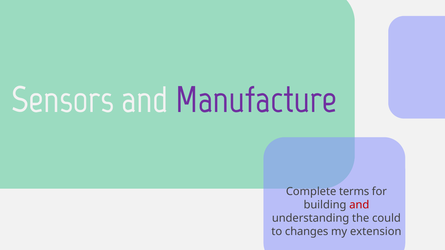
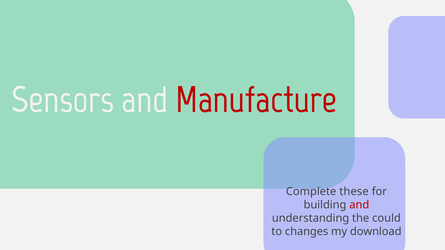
Manufacture colour: purple -> red
terms: terms -> these
extension: extension -> download
